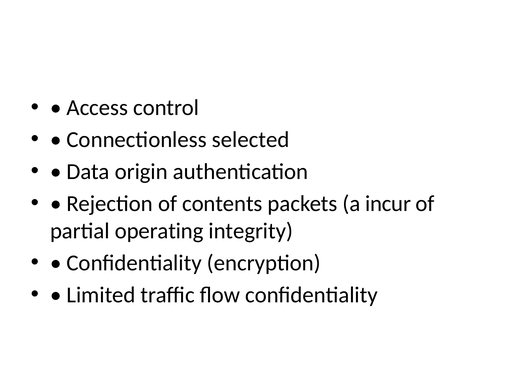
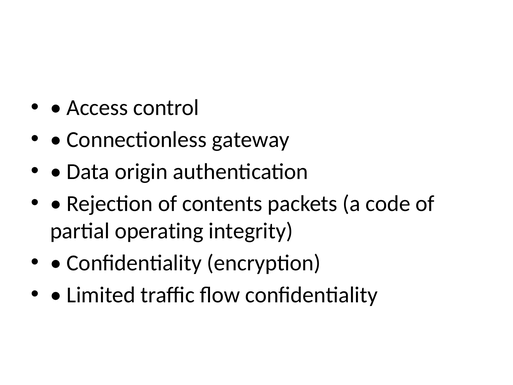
selected: selected -> gateway
incur: incur -> code
